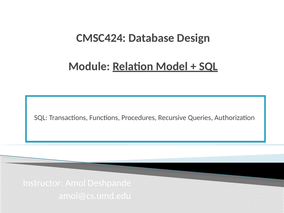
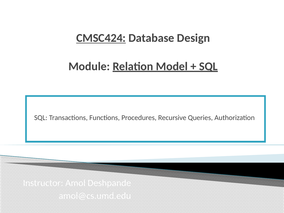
CMSC424 underline: none -> present
